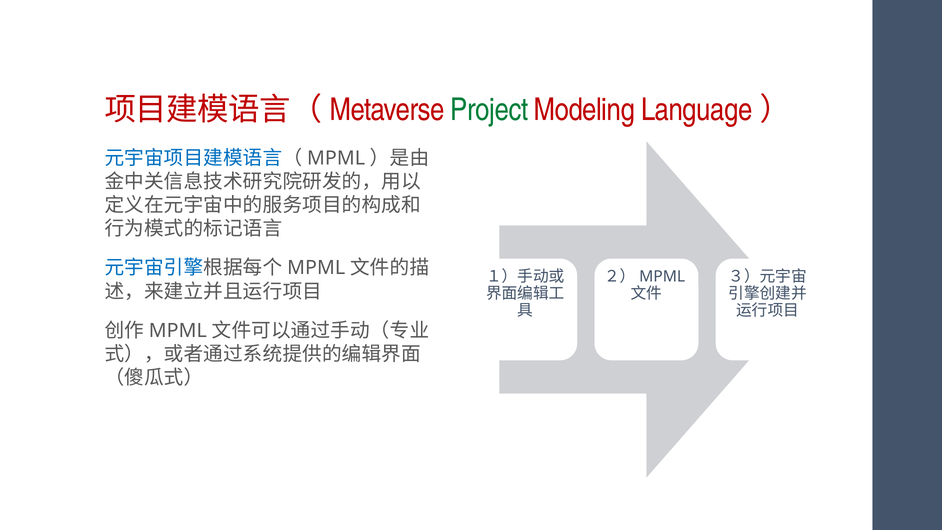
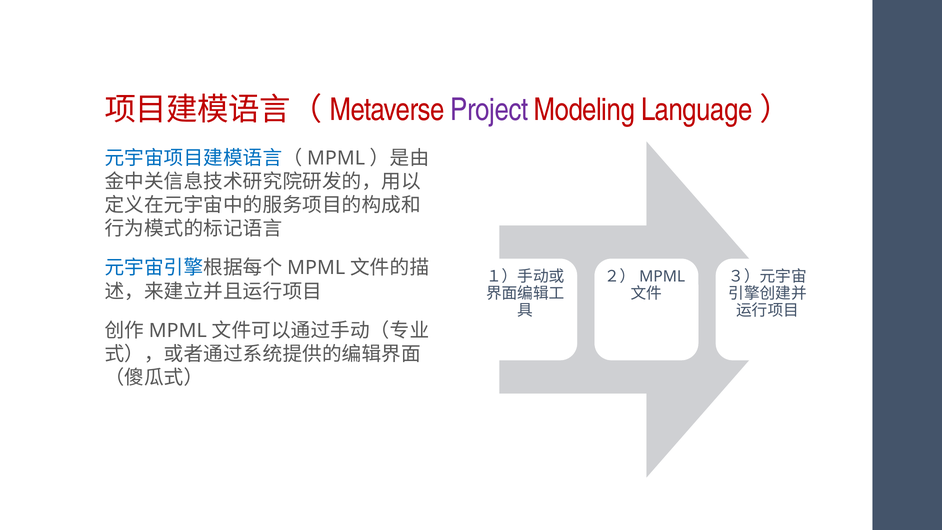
Project colour: green -> purple
